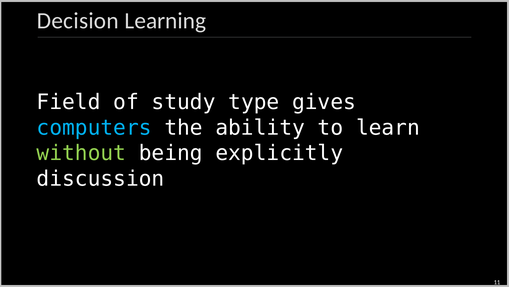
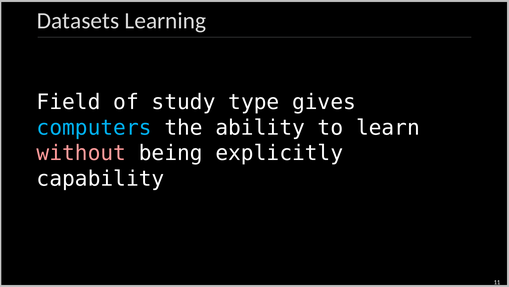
Decision: Decision -> Datasets
without colour: light green -> pink
discussion: discussion -> capability
